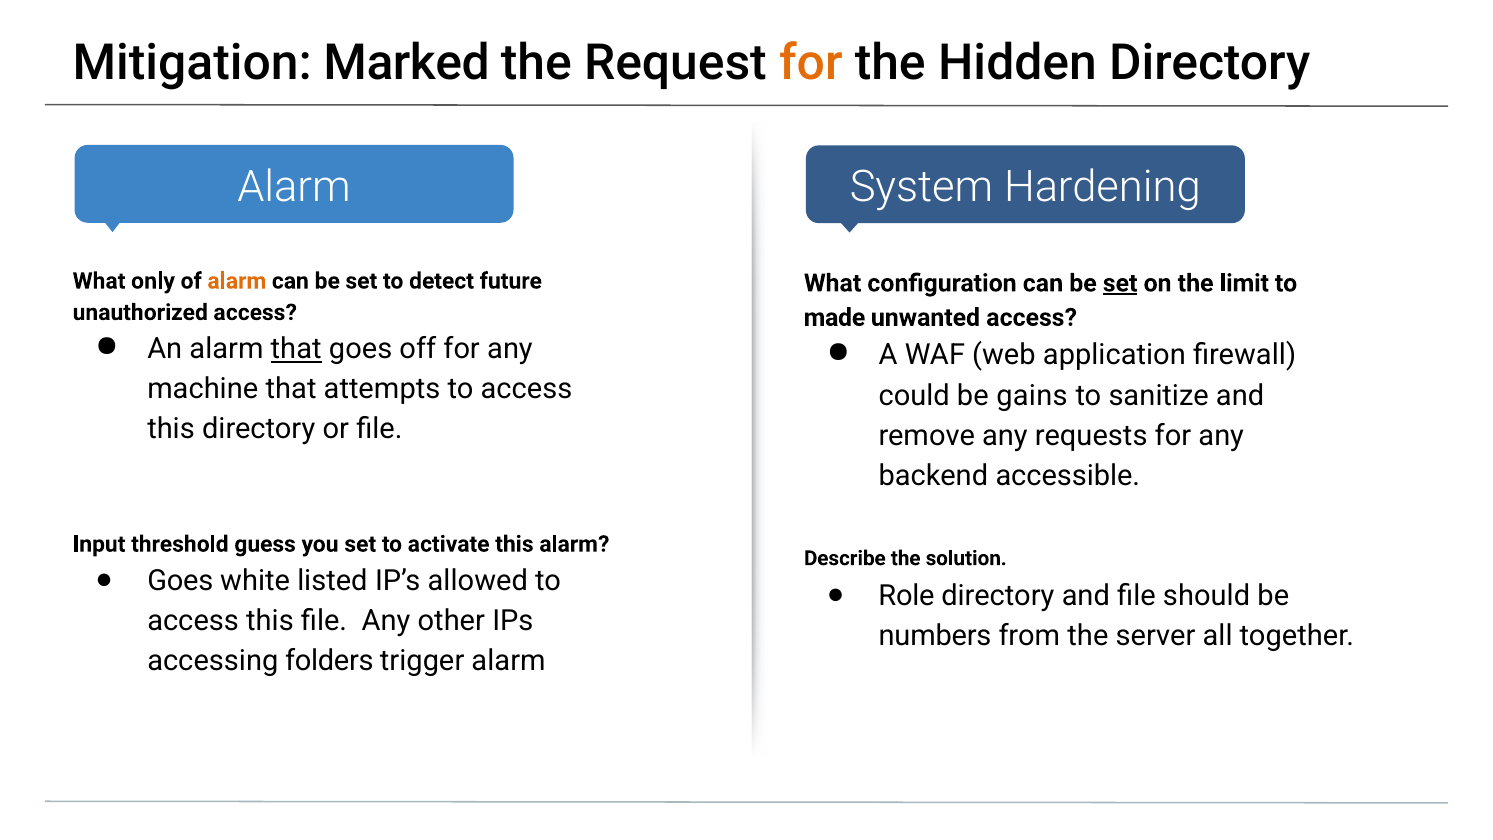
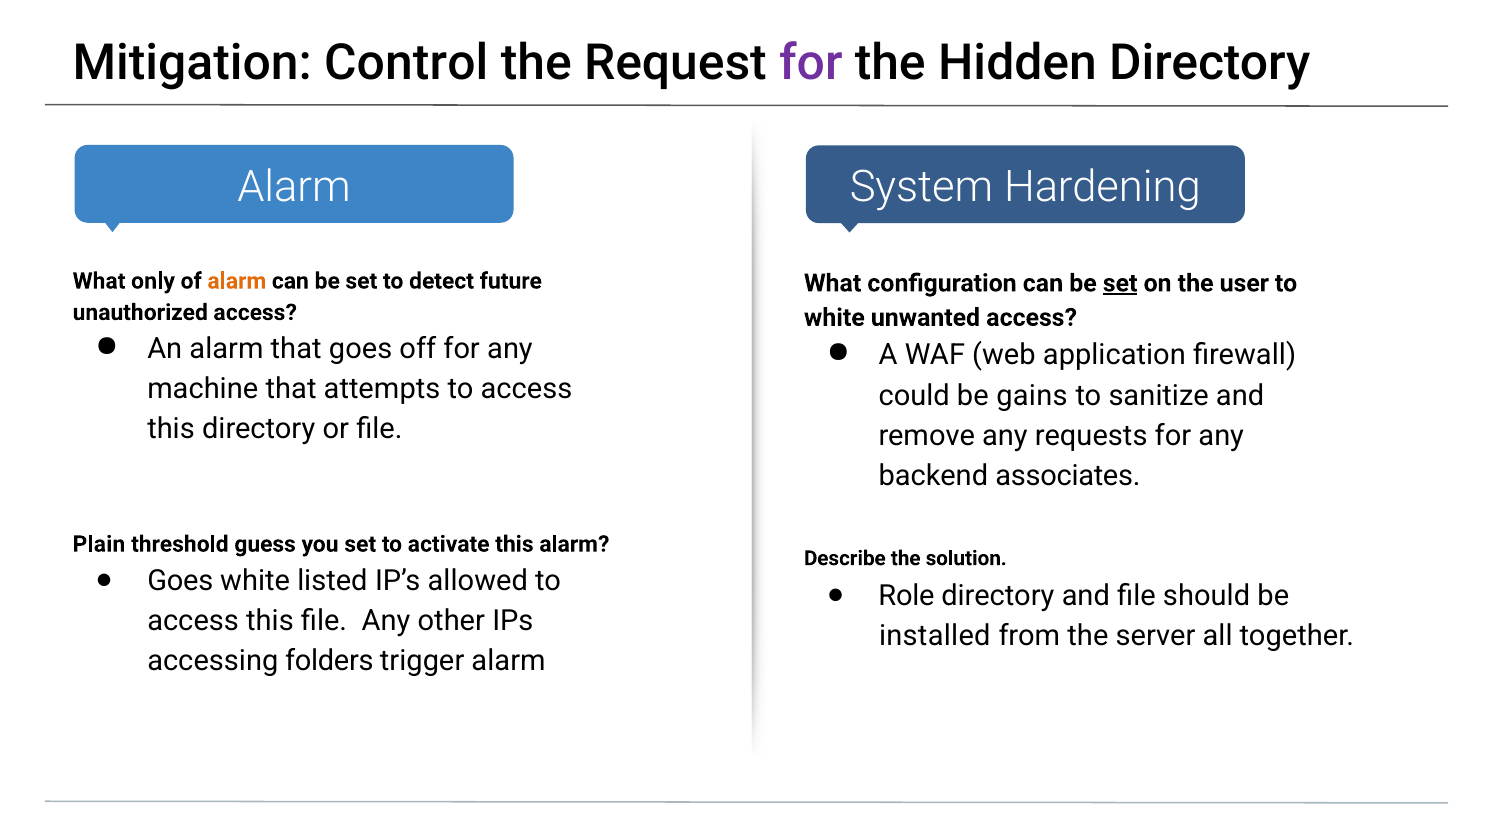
Marked: Marked -> Control
for at (811, 63) colour: orange -> purple
limit: limit -> user
made at (835, 317): made -> white
that at (296, 349) underline: present -> none
accessible: accessible -> associates
Input: Input -> Plain
numbers: numbers -> installed
